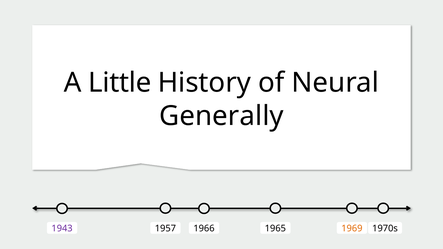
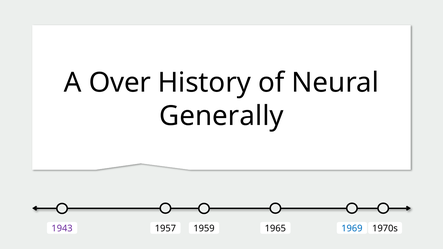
Little: Little -> Over
1966: 1966 -> 1959
1969 colour: orange -> blue
